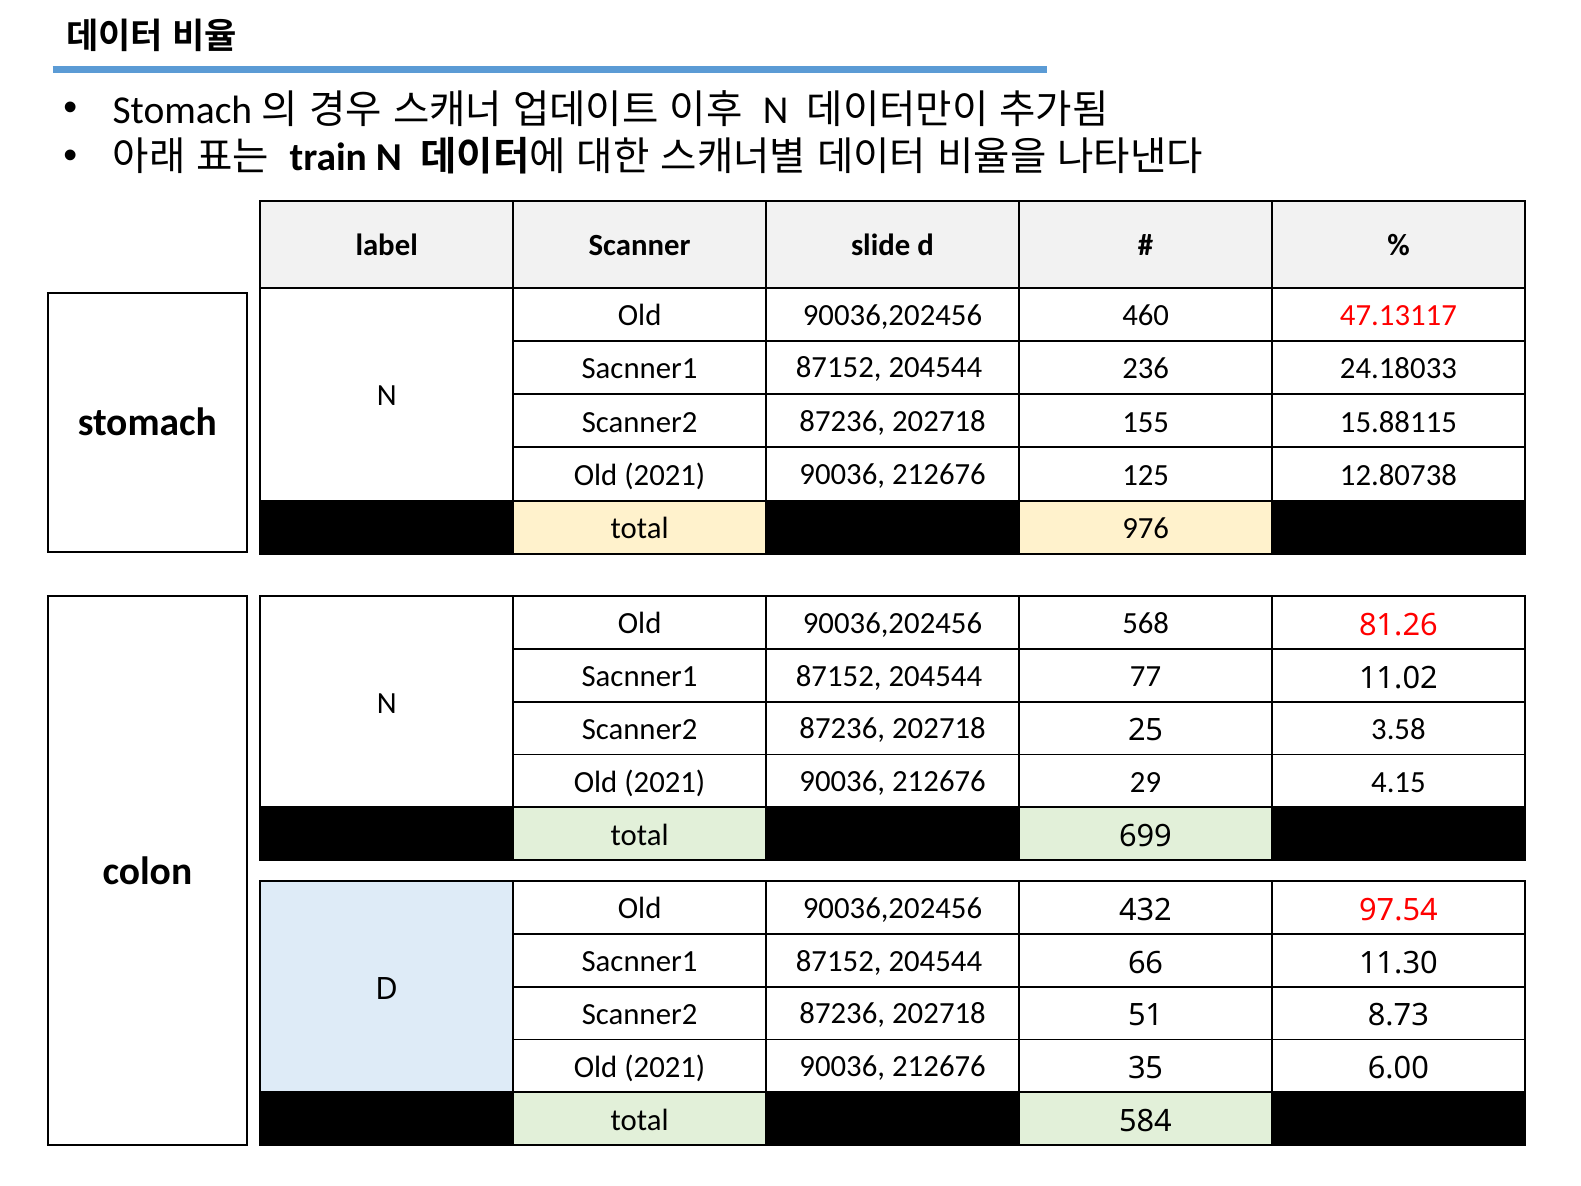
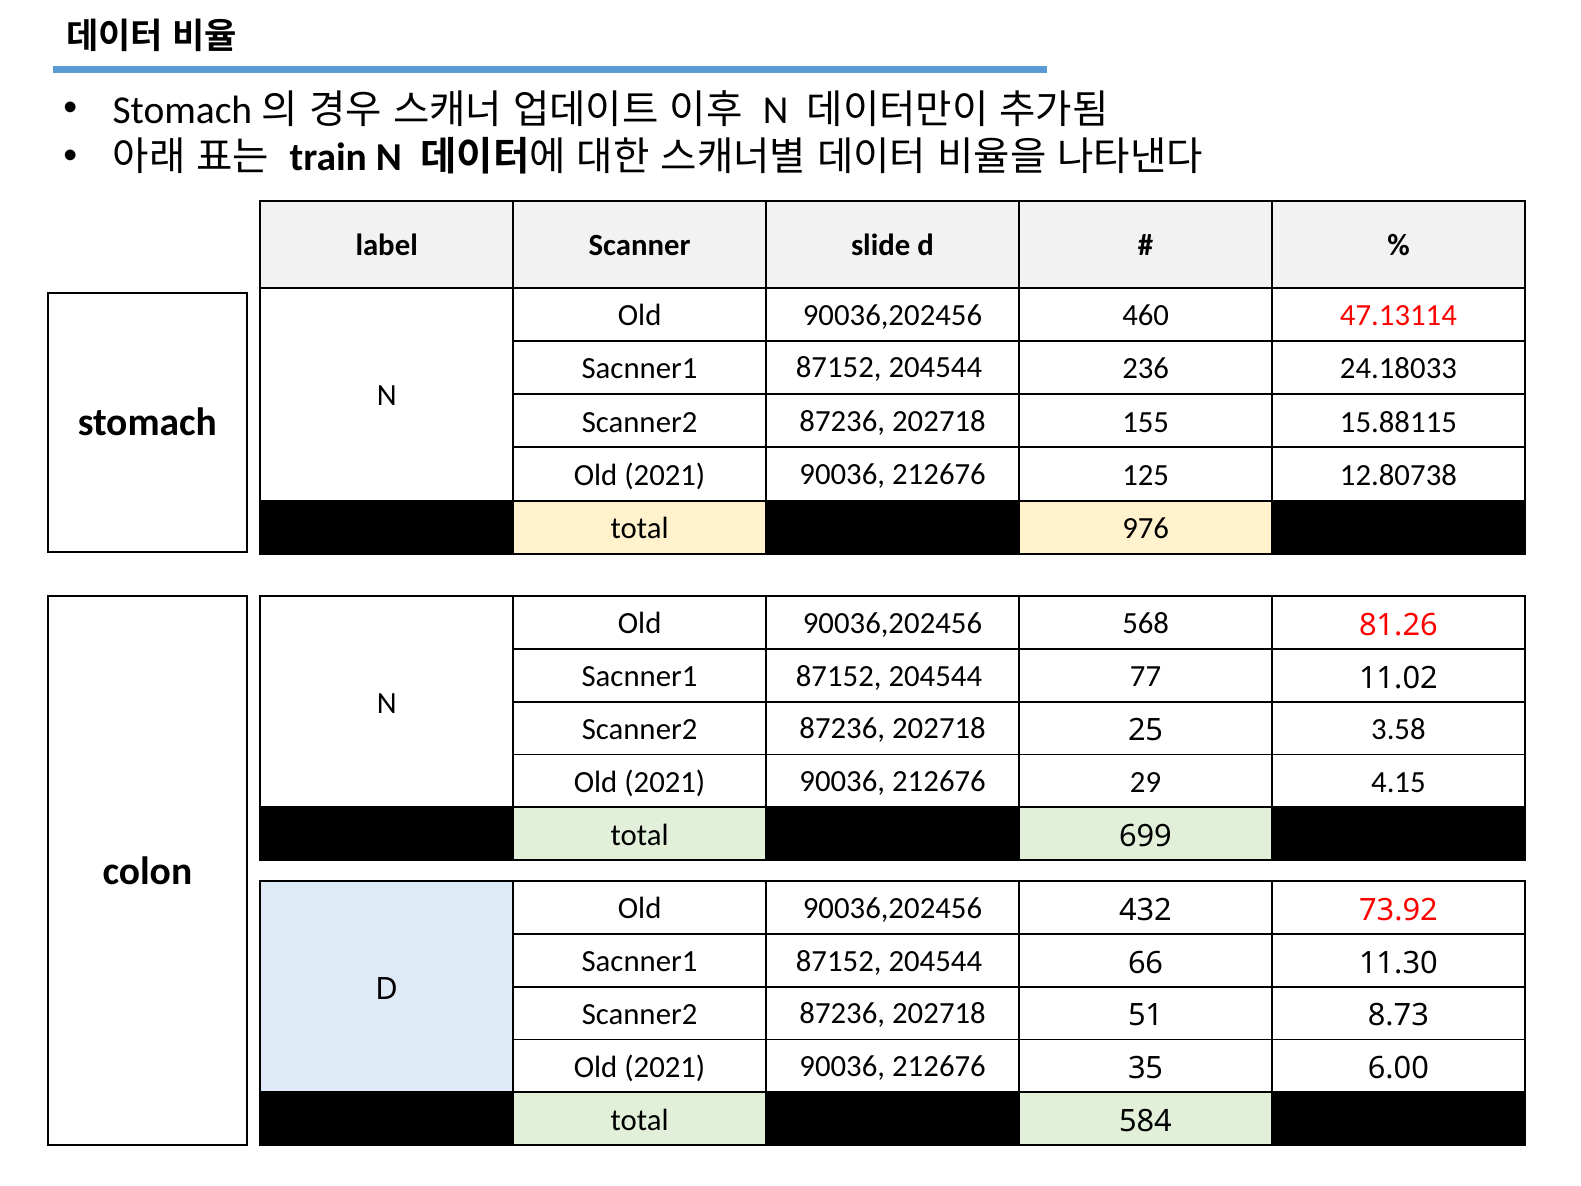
47.13117: 47.13117 -> 47.13114
97.54: 97.54 -> 73.92
